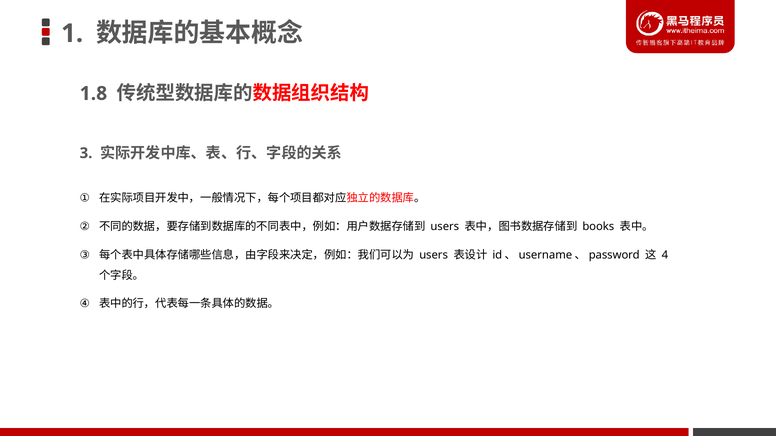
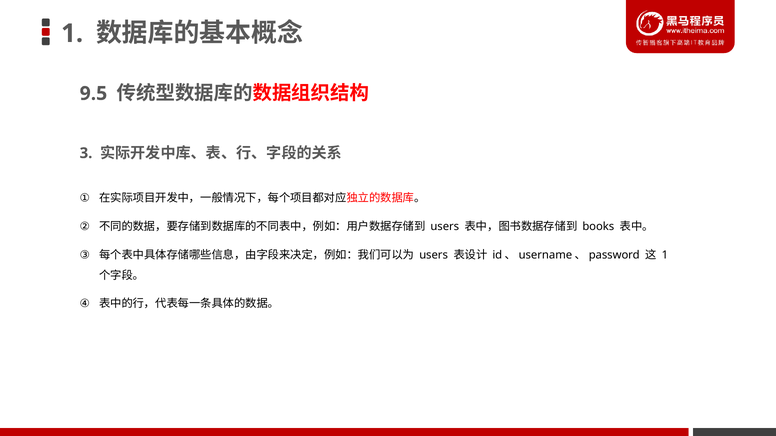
1.8: 1.8 -> 9.5
4 at (665, 255): 4 -> 1
